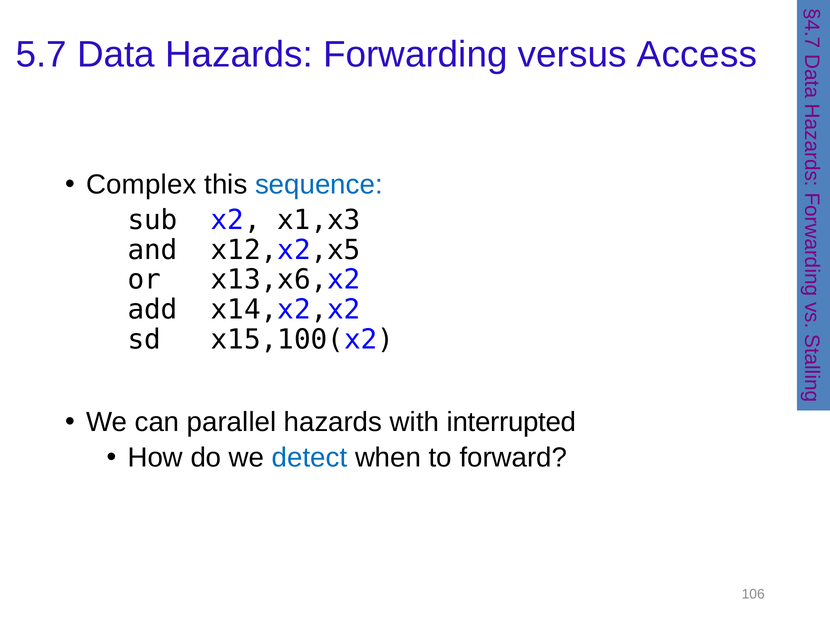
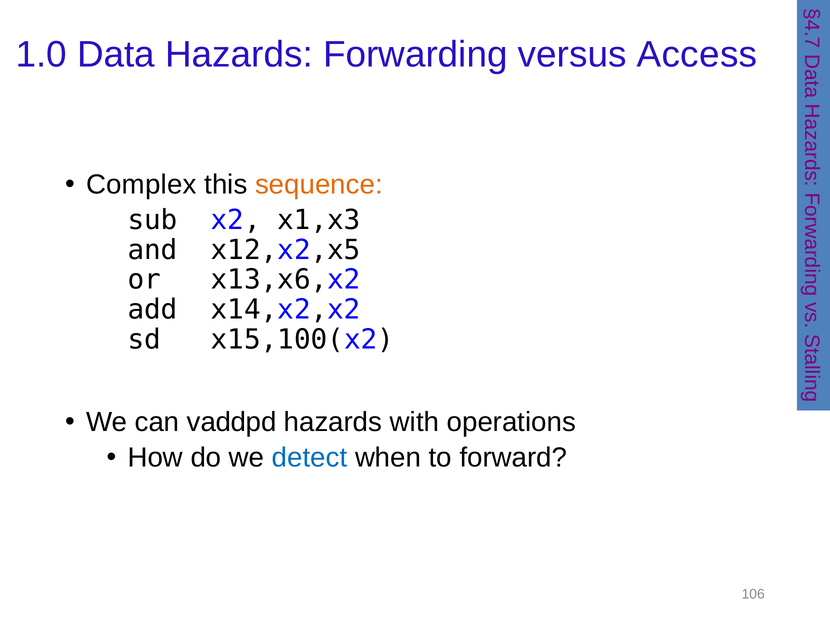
5.7: 5.7 -> 1.0
sequence colour: blue -> orange
parallel: parallel -> vaddpd
interrupted: interrupted -> operations
